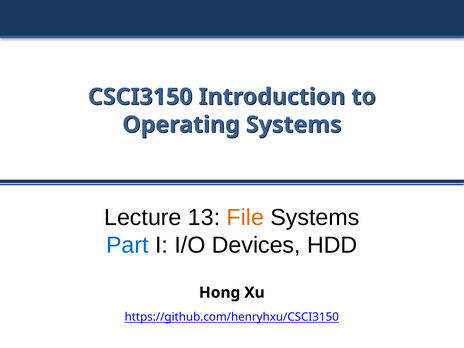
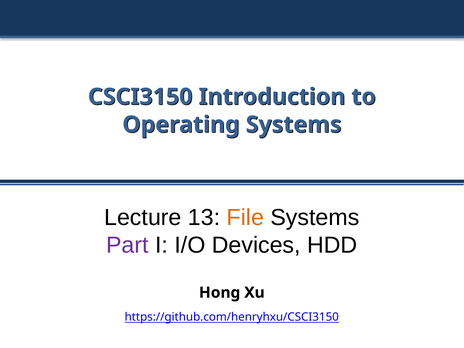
Part colour: blue -> purple
